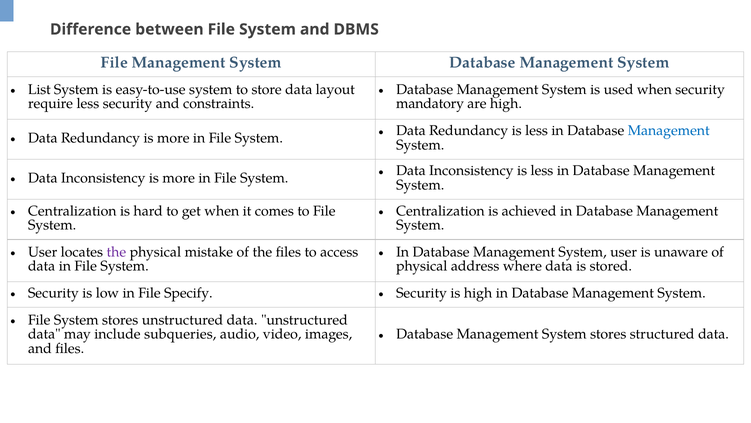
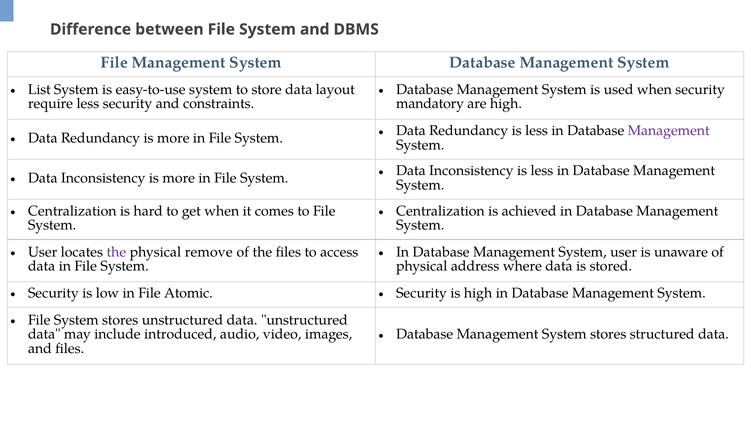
Management at (669, 131) colour: blue -> purple
mistake: mistake -> remove
Specify: Specify -> Atomic
subqueries: subqueries -> introduced
